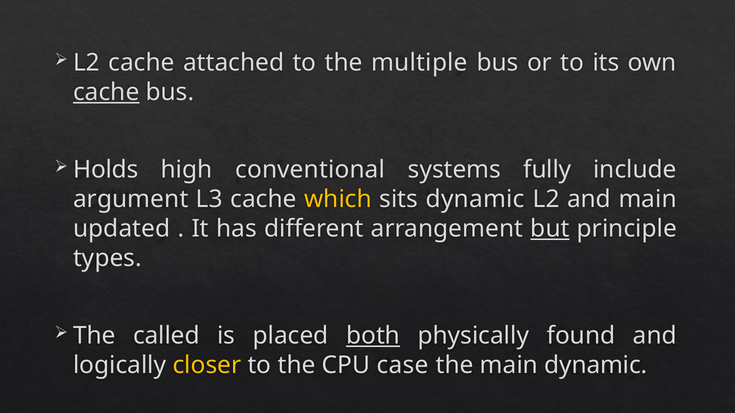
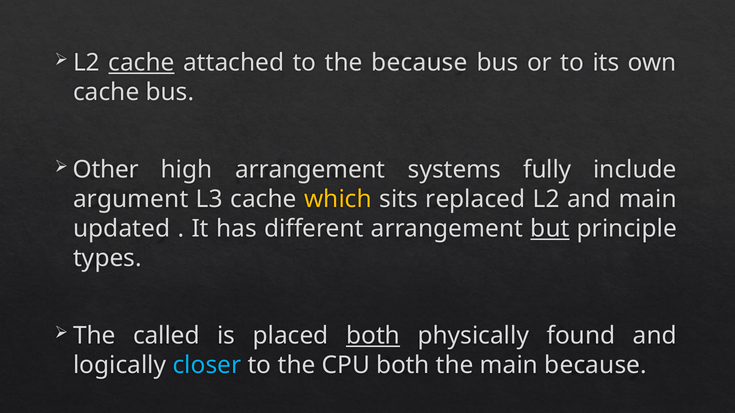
cache at (142, 63) underline: none -> present
the multiple: multiple -> because
cache at (106, 92) underline: present -> none
Holds: Holds -> Other
high conventional: conventional -> arrangement
sits dynamic: dynamic -> replaced
closer colour: yellow -> light blue
CPU case: case -> both
main dynamic: dynamic -> because
